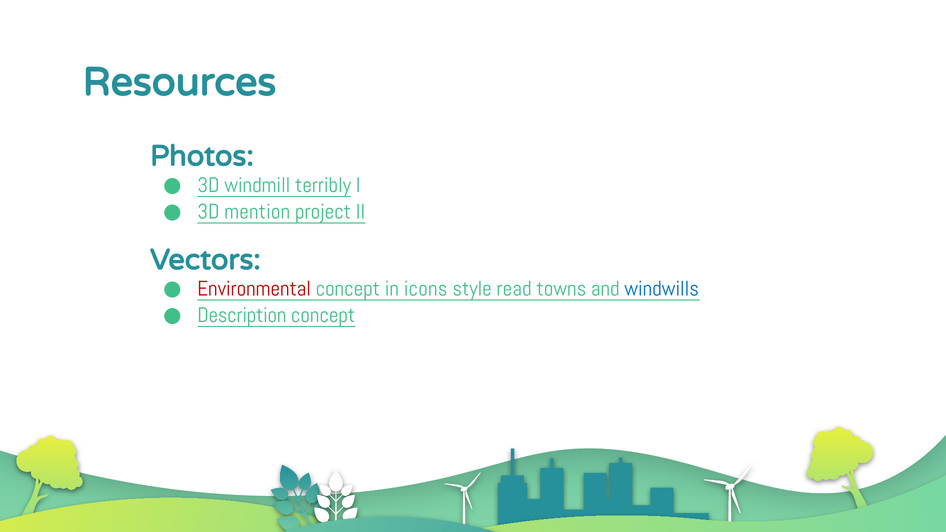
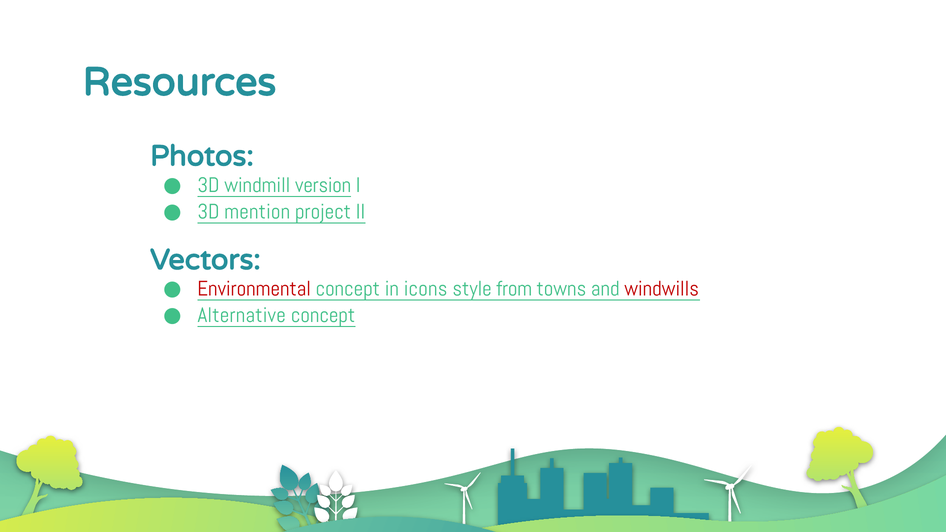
terribly: terribly -> version
read: read -> from
windwills colour: blue -> red
Description: Description -> Alternative
